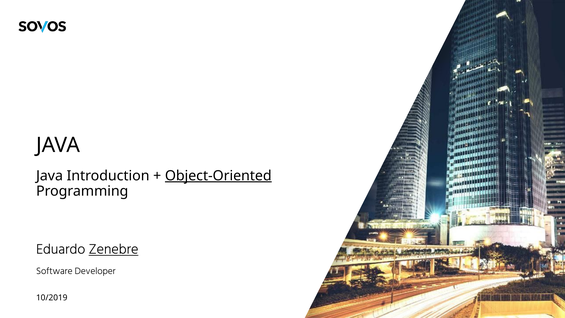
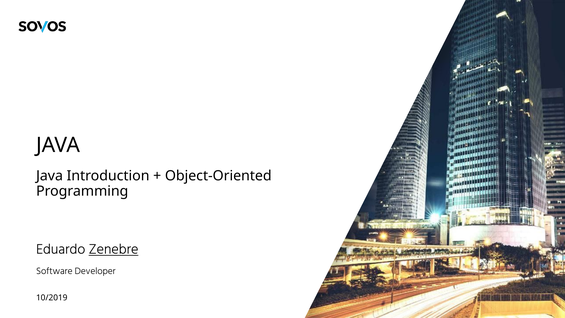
Object-Oriented underline: present -> none
